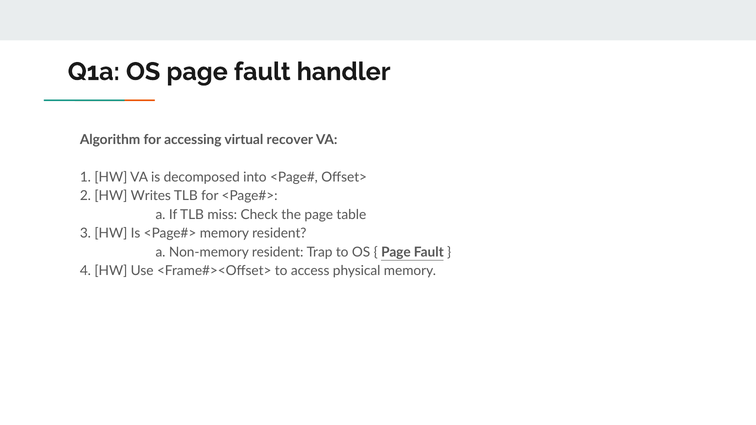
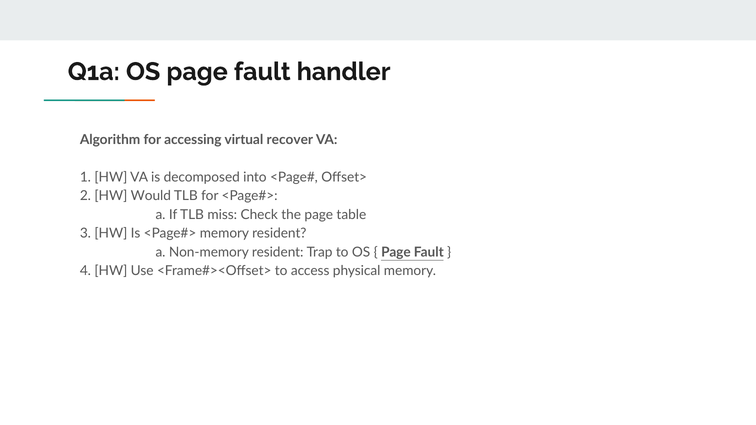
Writes: Writes -> Would
